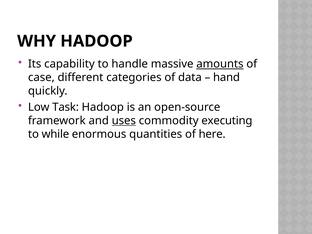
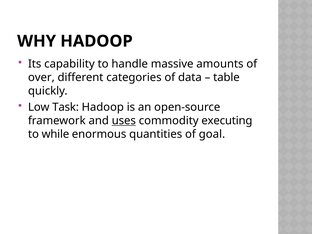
amounts underline: present -> none
case: case -> over
hand: hand -> table
here: here -> goal
